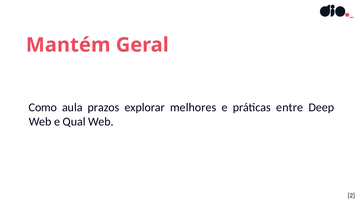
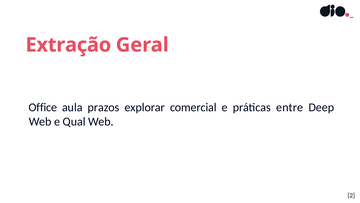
Mantém: Mantém -> Extração
Como: Como -> Office
melhores: melhores -> comercial
